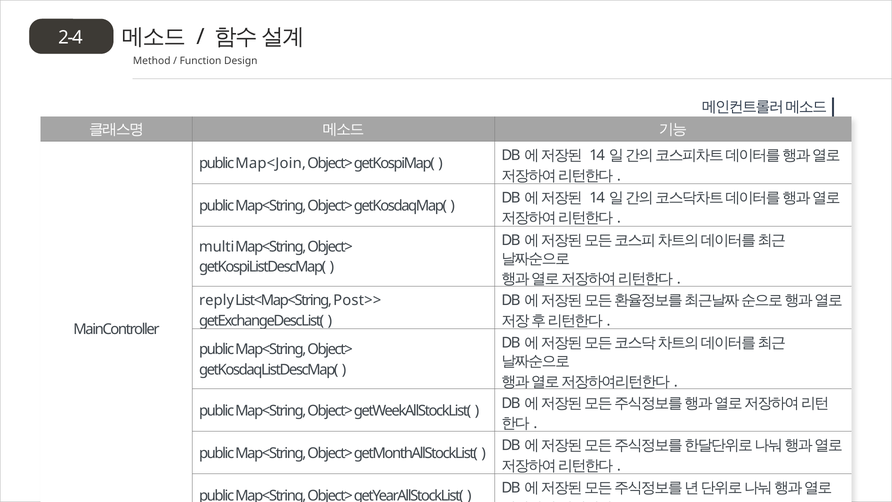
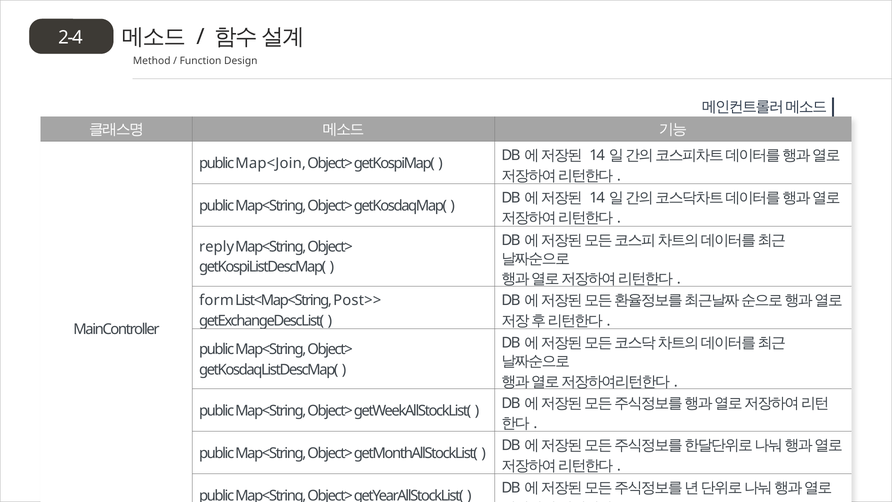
multi: multi -> reply
reply: reply -> form
